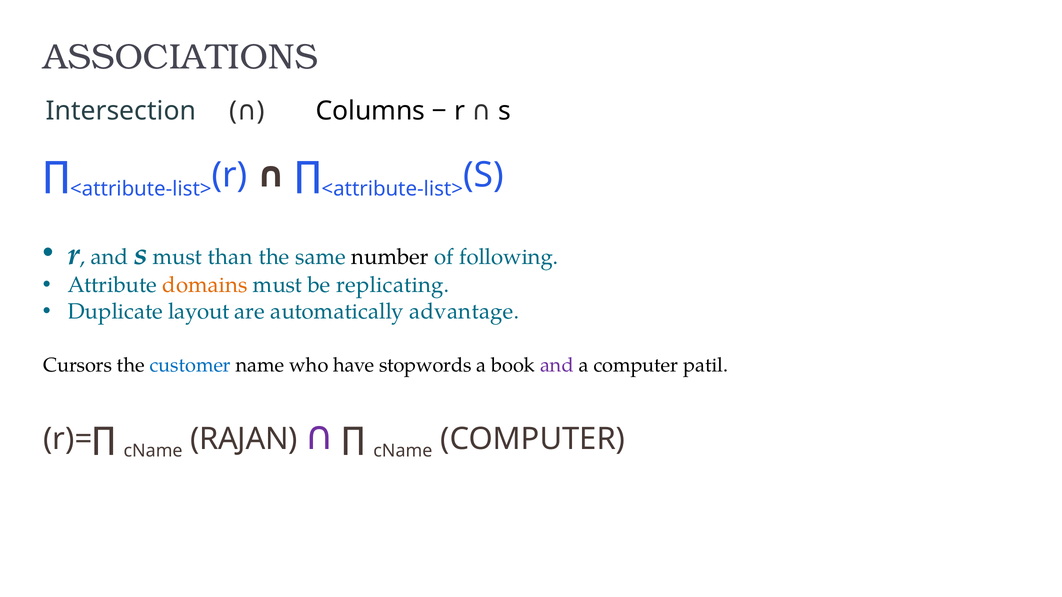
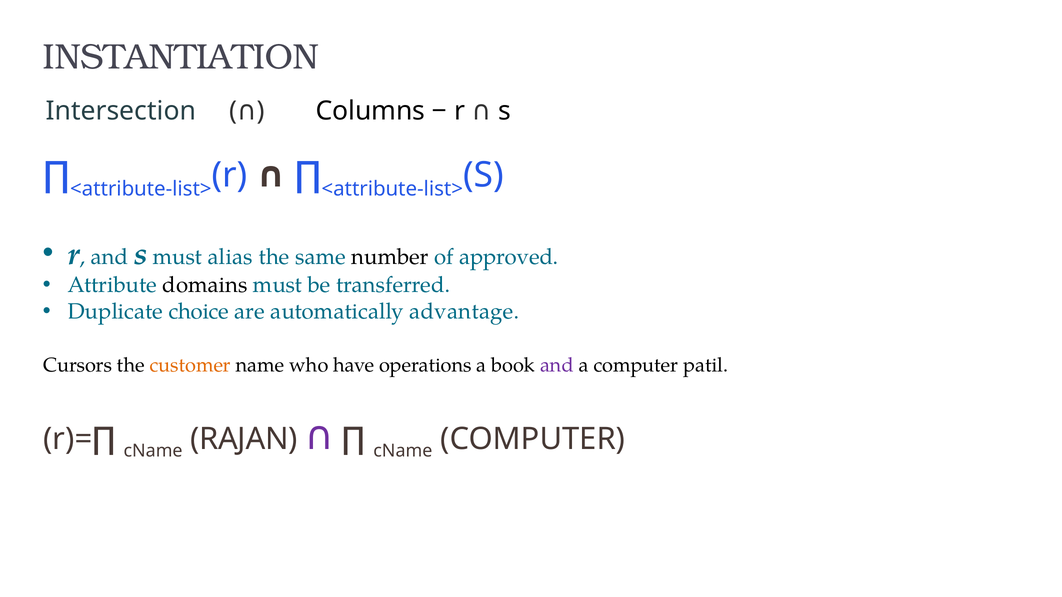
ASSOCIATIONS: ASSOCIATIONS -> INSTANTIATION
than: than -> alias
following: following -> approved
domains colour: orange -> black
replicating: replicating -> transferred
layout: layout -> choice
customer colour: blue -> orange
stopwords: stopwords -> operations
